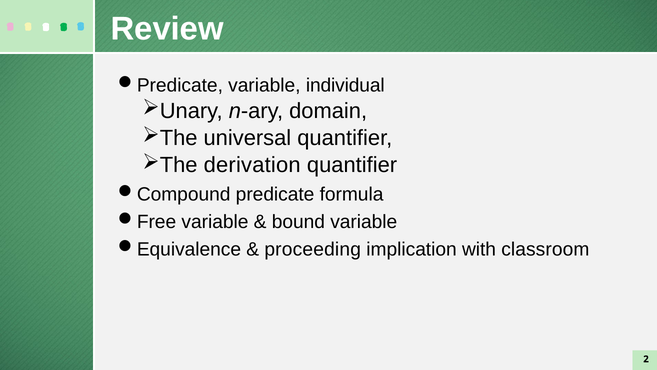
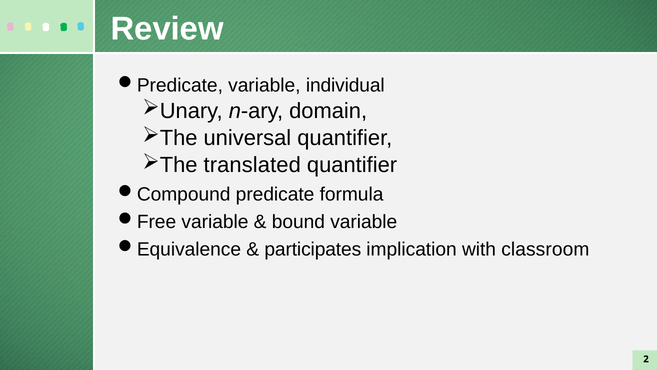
derivation: derivation -> translated
proceeding: proceeding -> participates
